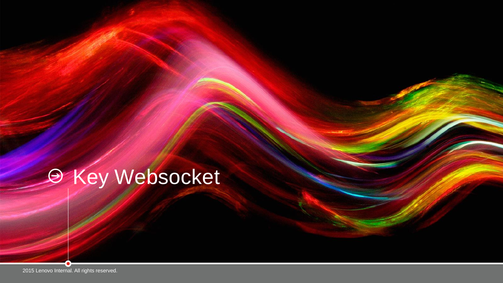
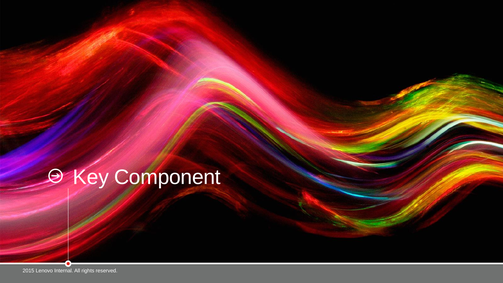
Websocket: Websocket -> Component
